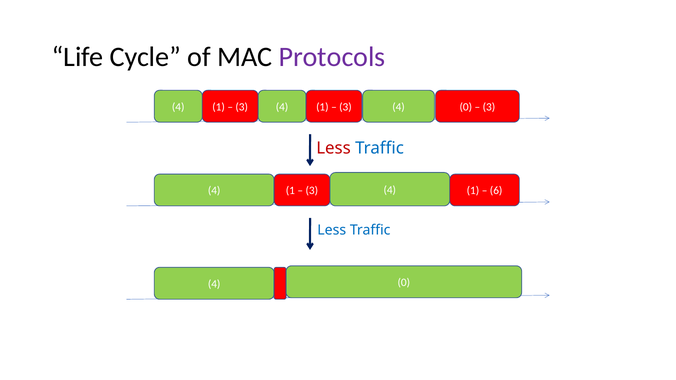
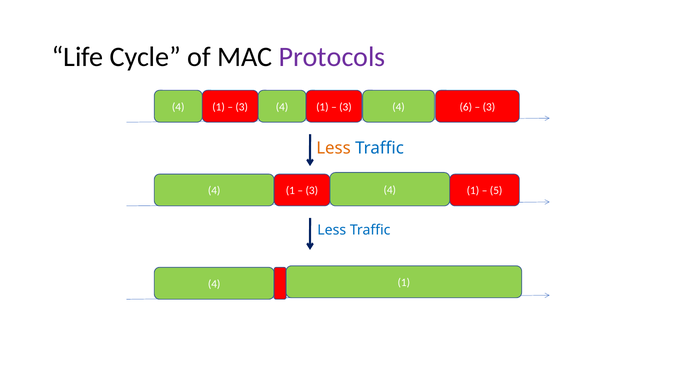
3 4 0: 0 -> 6
Less at (334, 148) colour: red -> orange
6: 6 -> 5
0 at (404, 283): 0 -> 1
